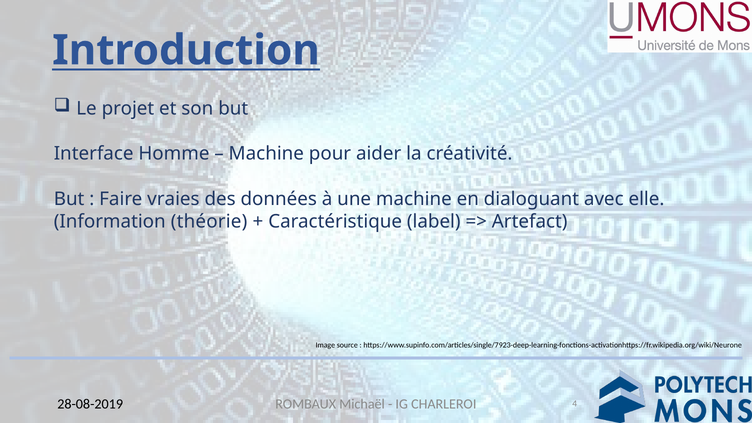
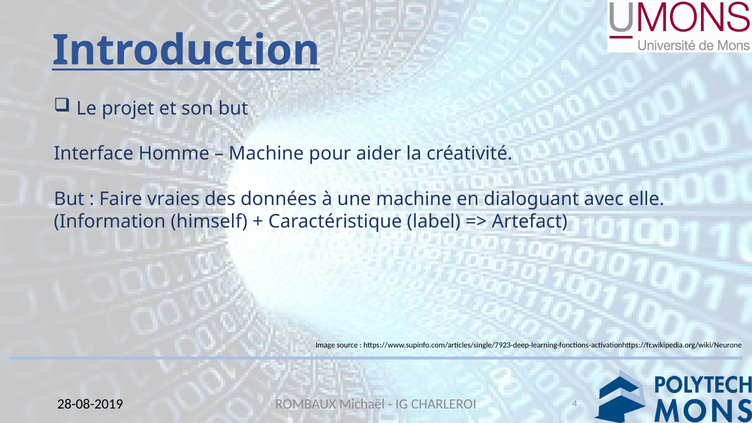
théorie: théorie -> himself
